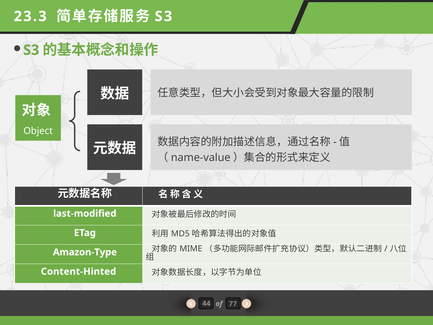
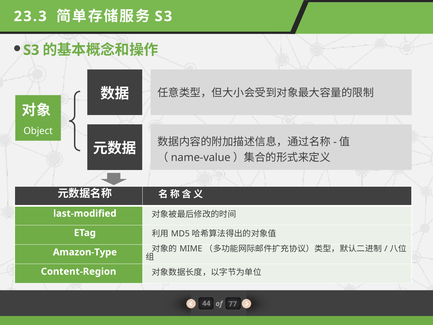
Content-Hinted: Content-Hinted -> Content-Region
